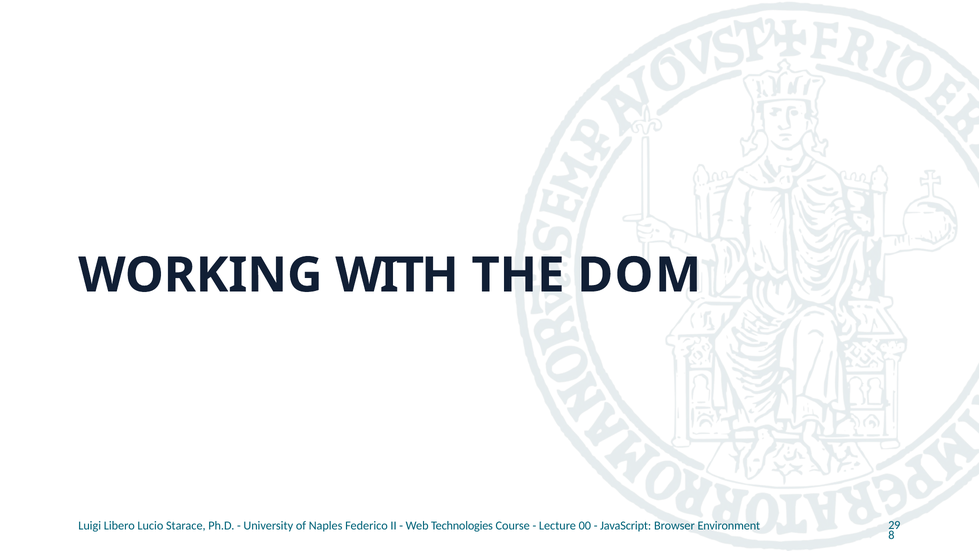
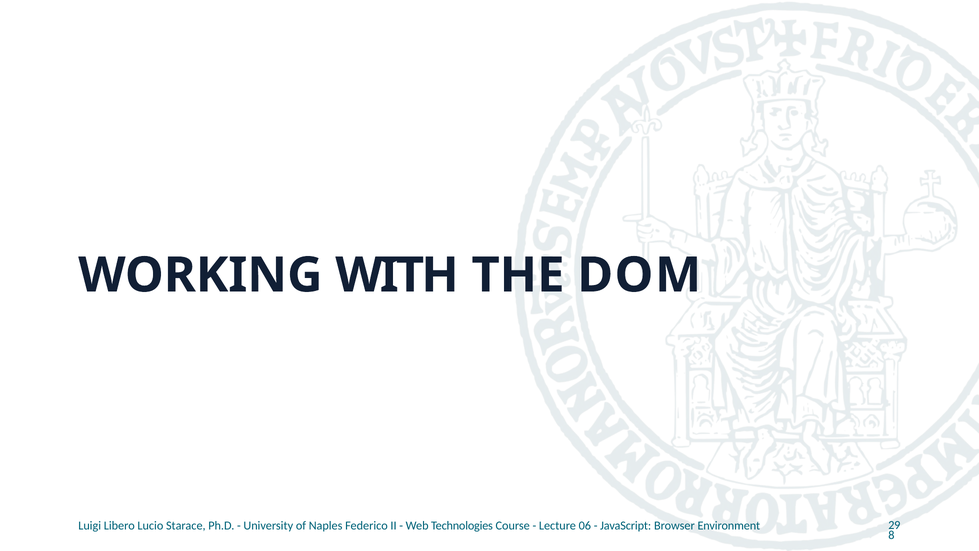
00: 00 -> 06
